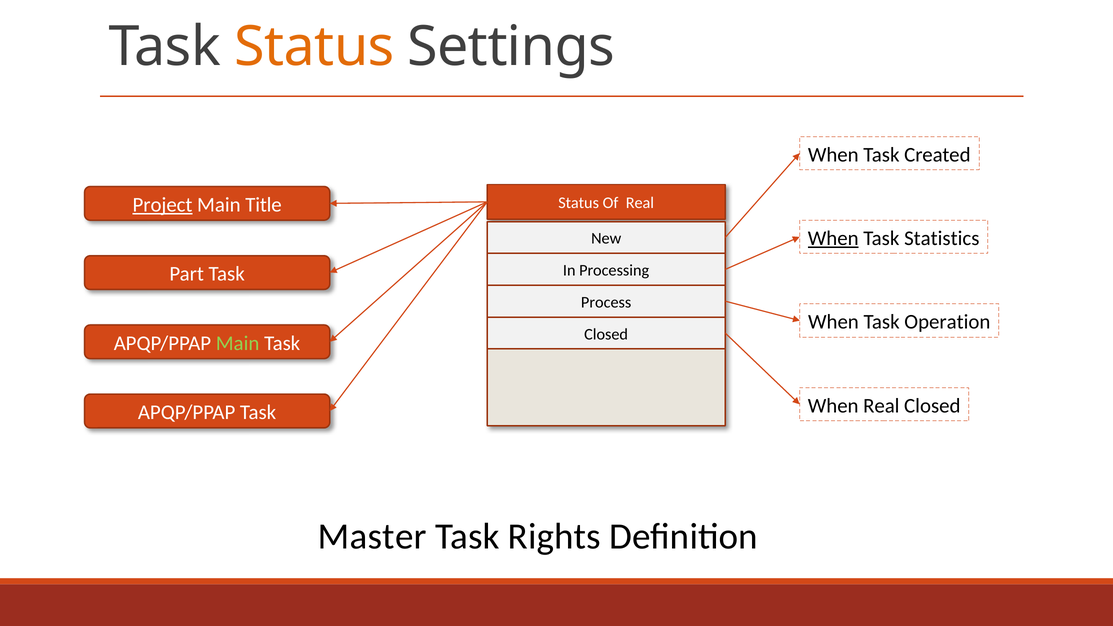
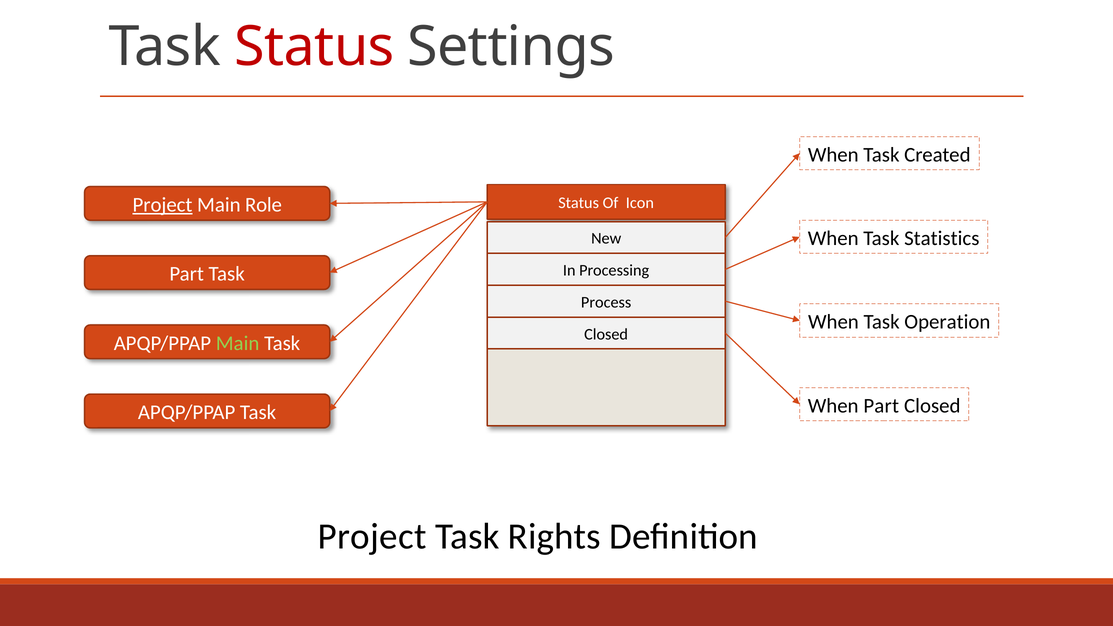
Status at (314, 47) colour: orange -> red
Title: Title -> Role
Of Real: Real -> Icon
When at (833, 238) underline: present -> none
When Real: Real -> Part
Master at (372, 537): Master -> Project
